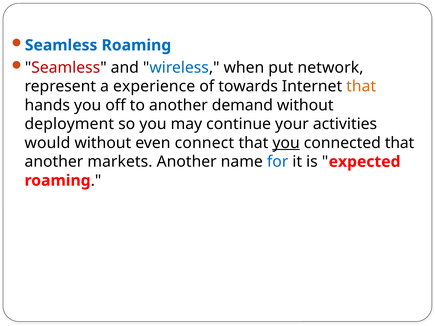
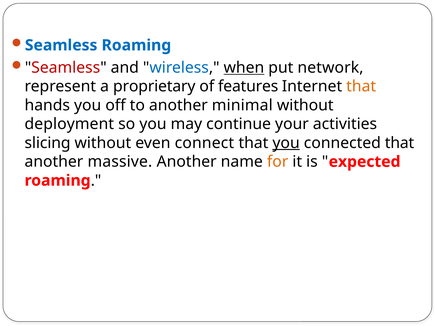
when underline: none -> present
experience: experience -> proprietary
towards: towards -> features
demand: demand -> minimal
would: would -> slicing
markets: markets -> massive
for colour: blue -> orange
